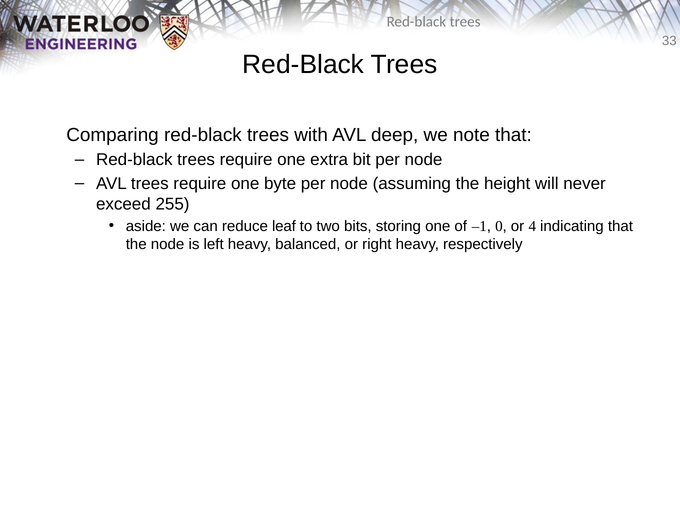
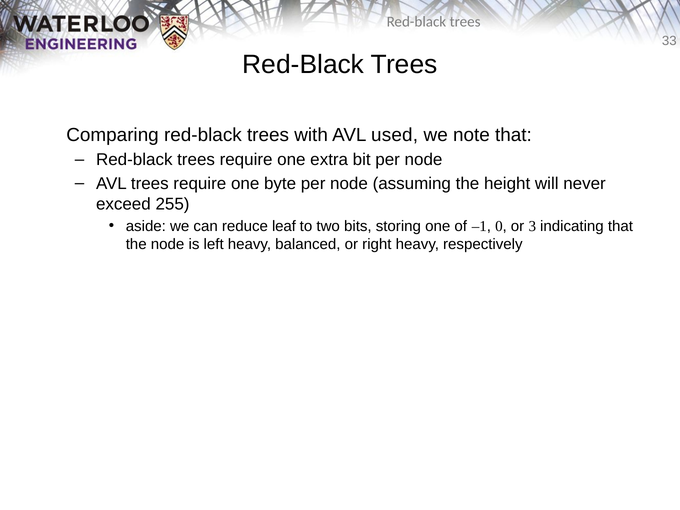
deep: deep -> used
4: 4 -> 3
